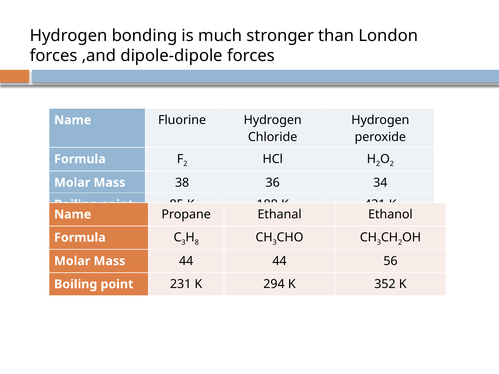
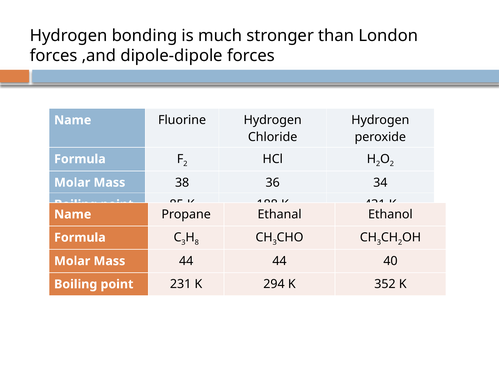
56: 56 -> 40
